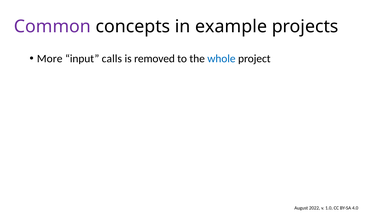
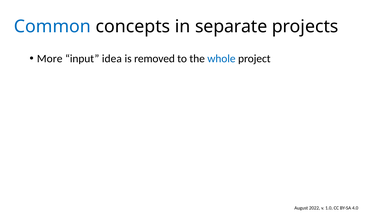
Common colour: purple -> blue
example: example -> separate
calls: calls -> idea
